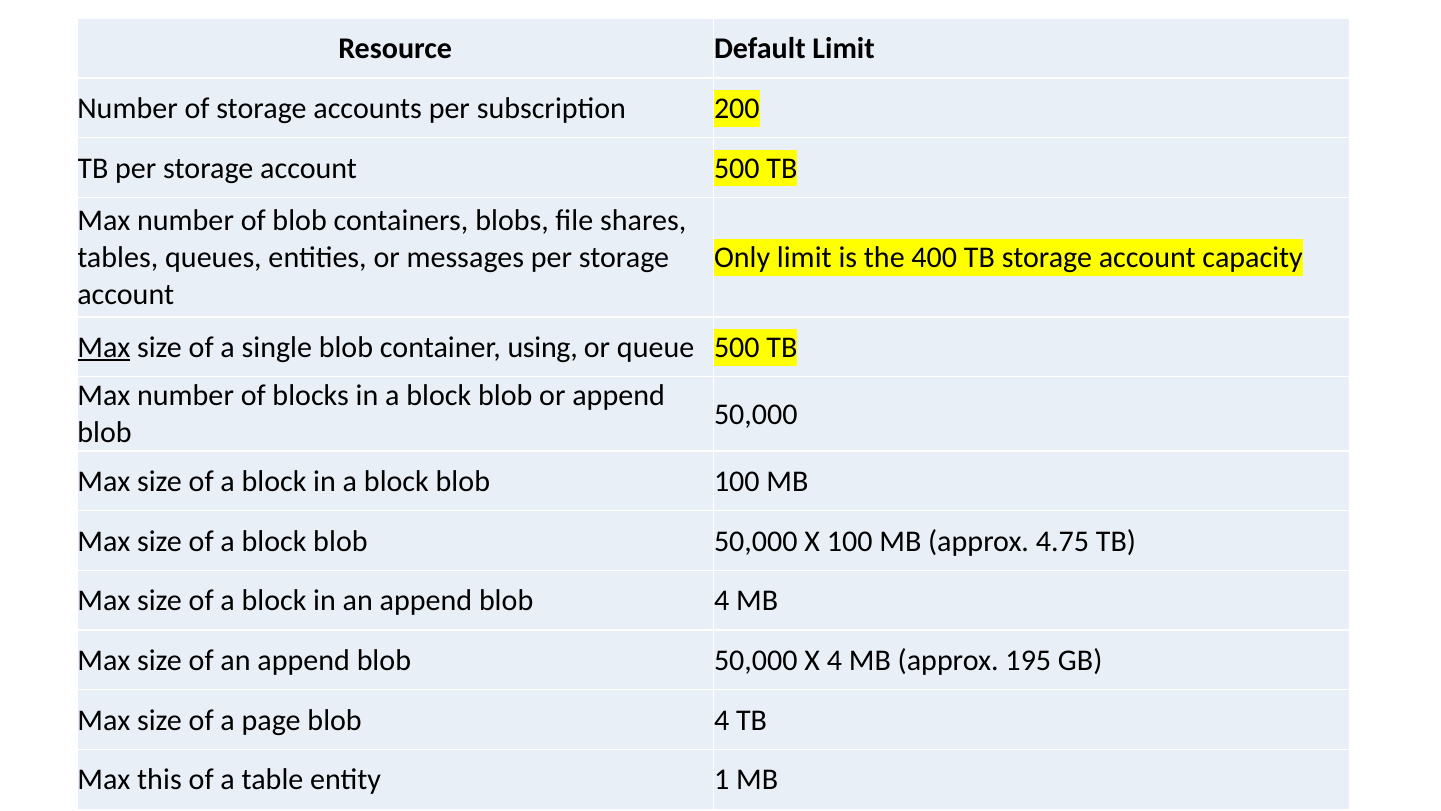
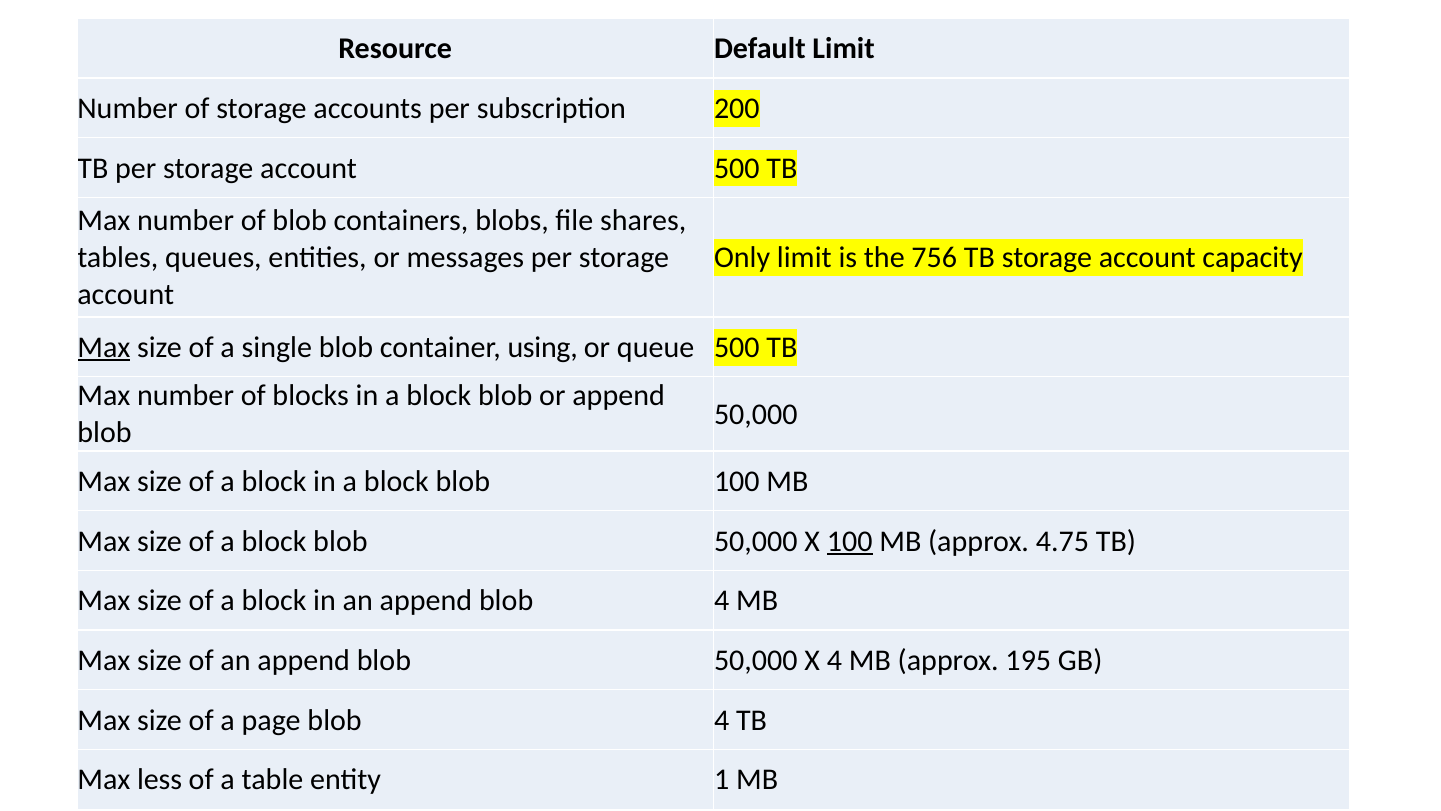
400: 400 -> 756
100 at (850, 541) underline: none -> present
this: this -> less
